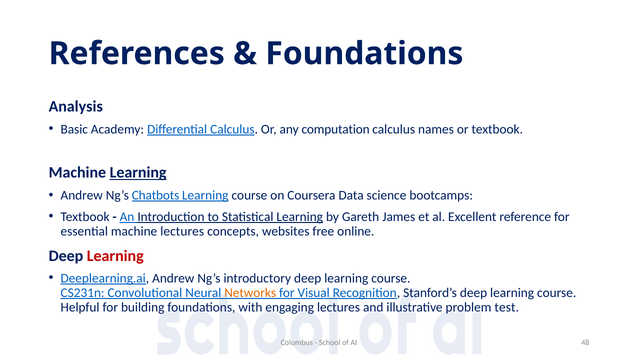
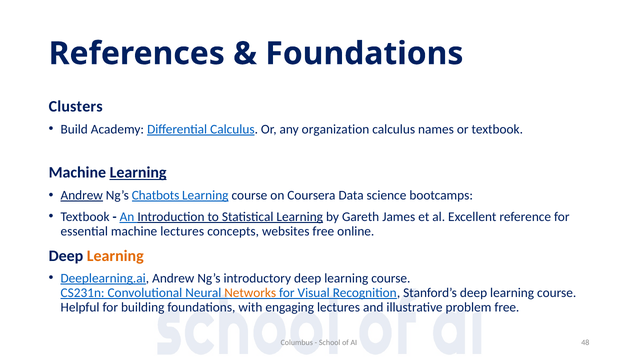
Analysis: Analysis -> Clusters
Basic: Basic -> Build
computation: computation -> organization
Andrew at (82, 195) underline: none -> present
Learning at (115, 256) colour: red -> orange
problem test: test -> free
